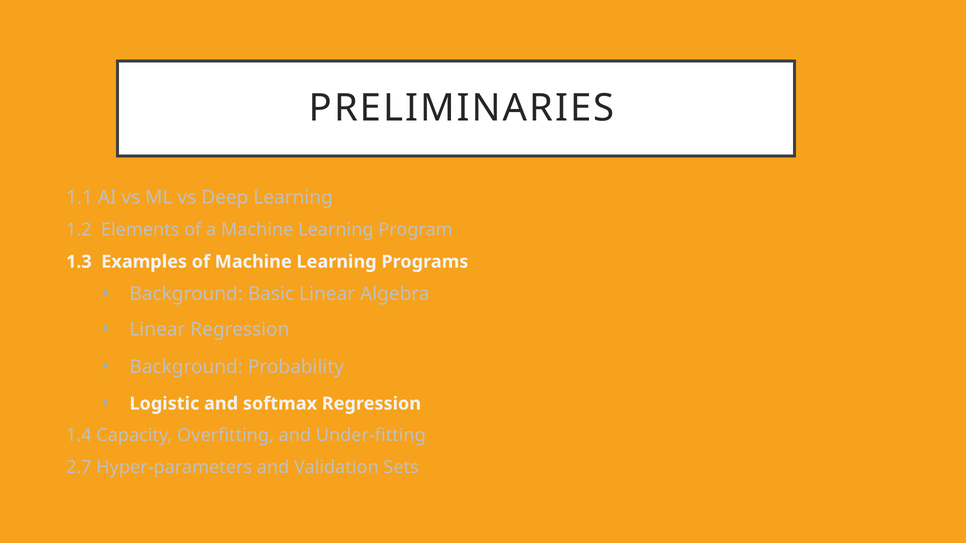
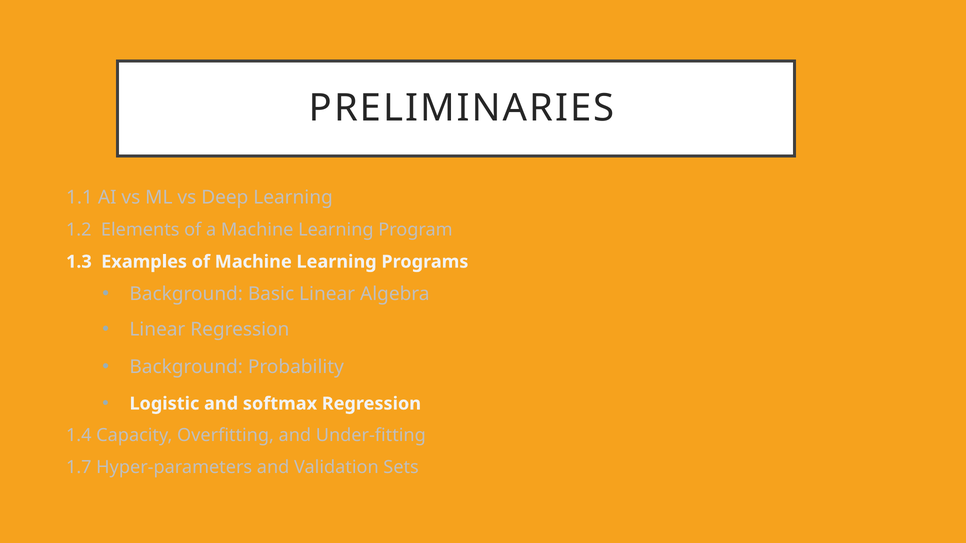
2.7: 2.7 -> 1.7
